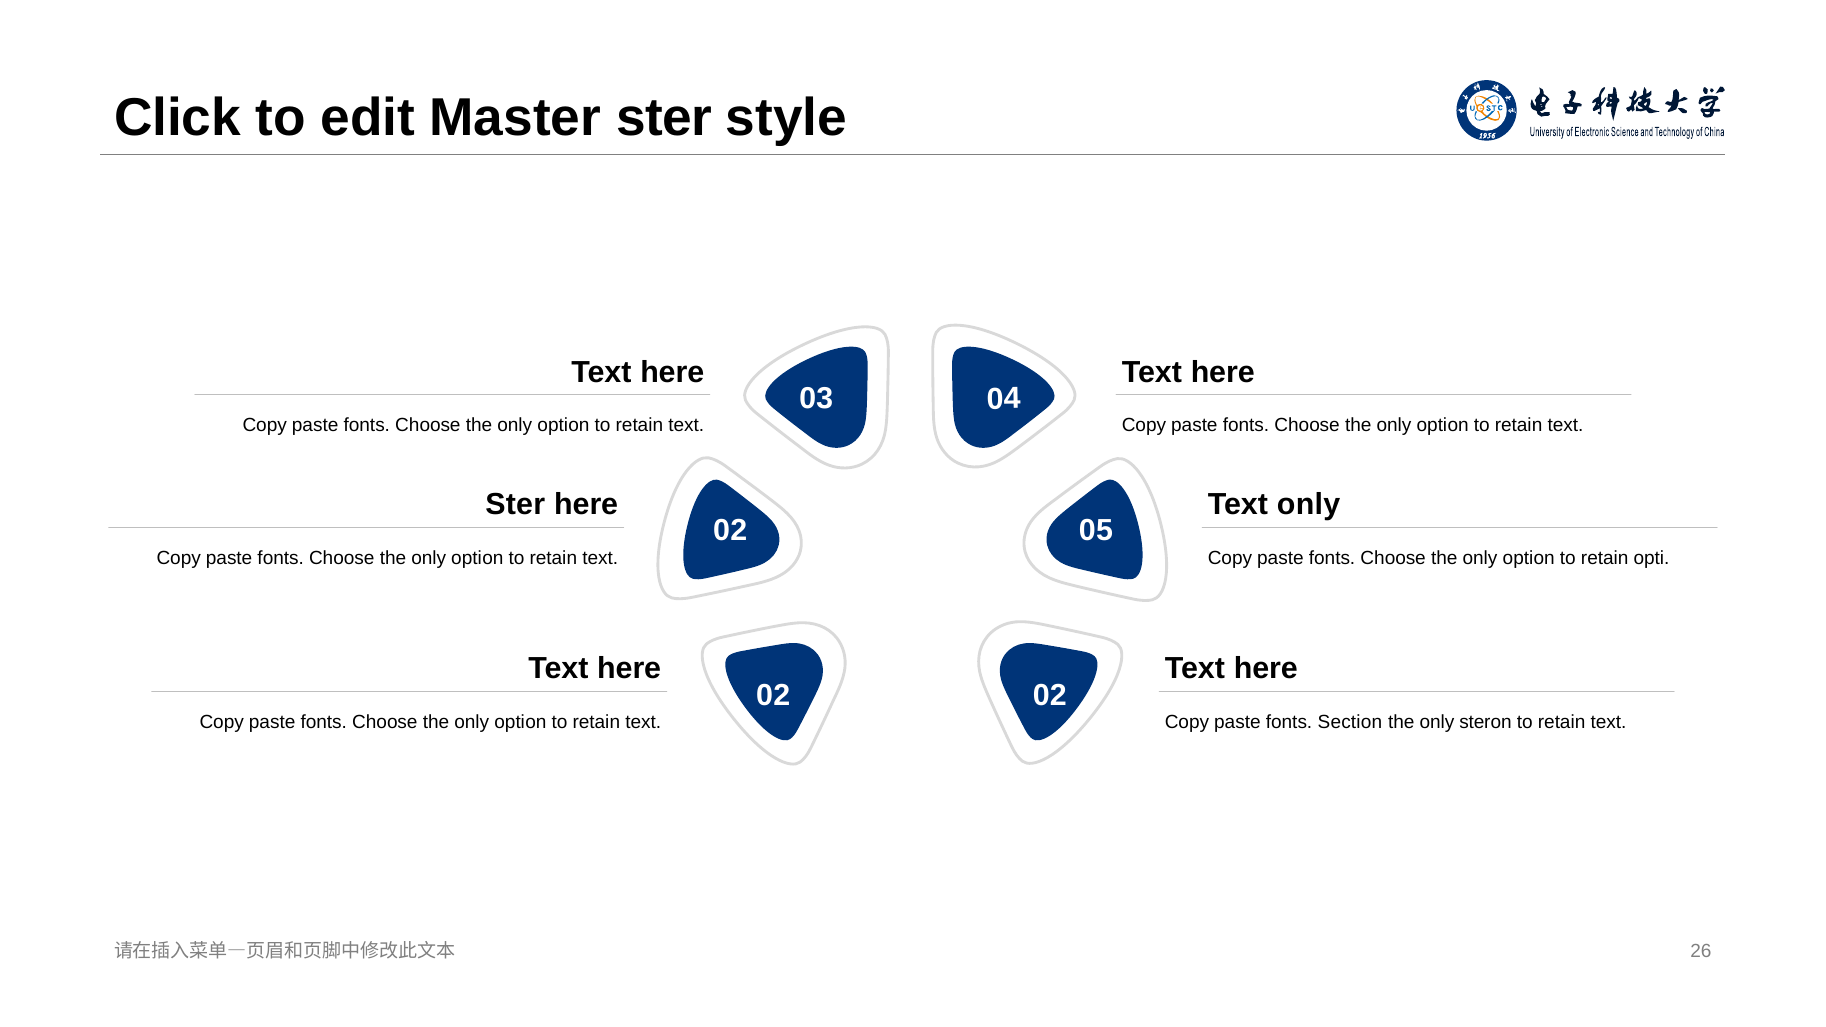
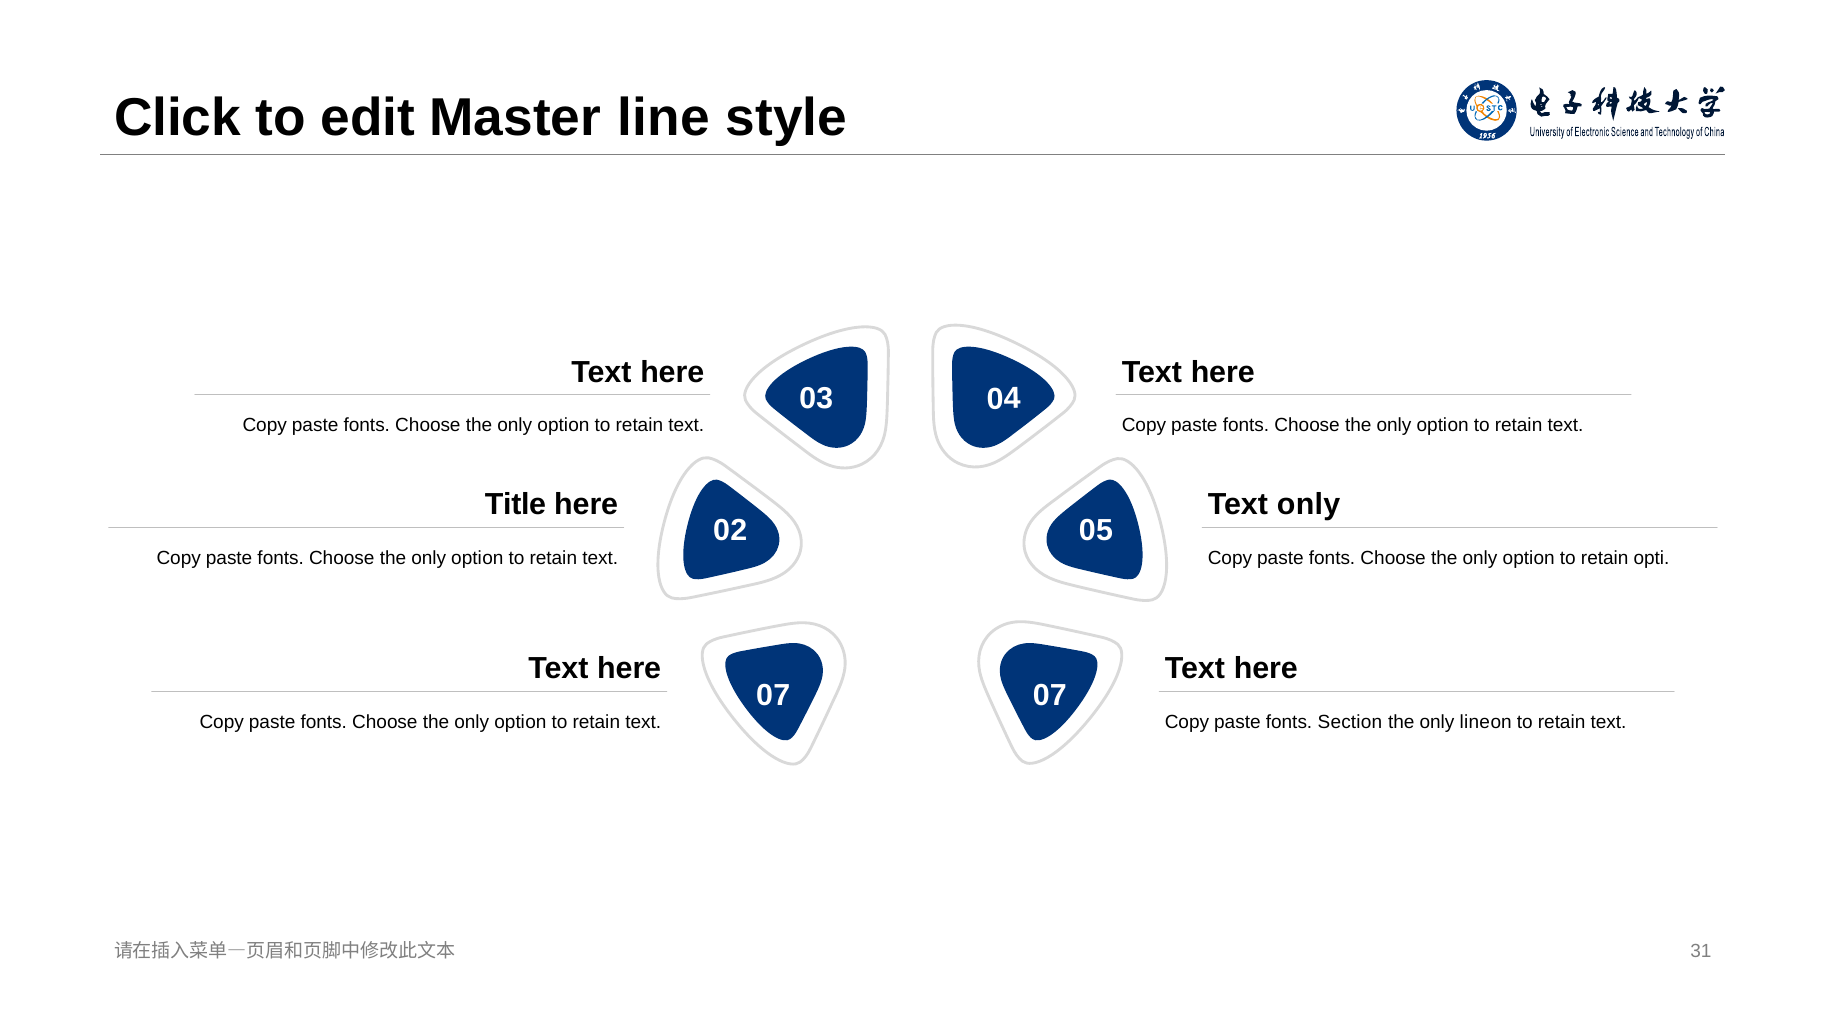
Master ster: ster -> line
Ster at (515, 505): Ster -> Title
2 at (782, 695): 2 -> 7
2 at (1058, 695): 2 -> 7
only ster: ster -> line
26: 26 -> 31
